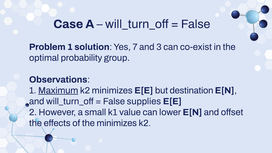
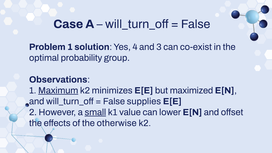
7: 7 -> 4
destination: destination -> maximized
small underline: none -> present
the minimizes: minimizes -> otherwise
